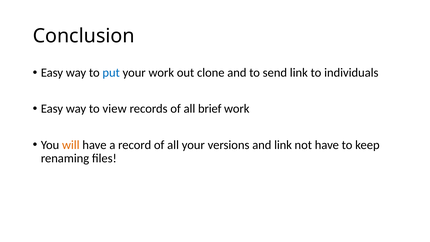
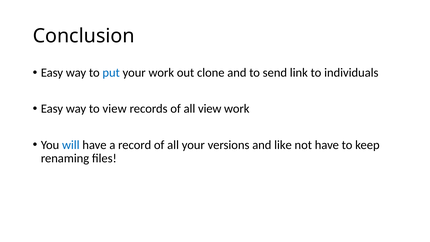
all brief: brief -> view
will colour: orange -> blue
and link: link -> like
